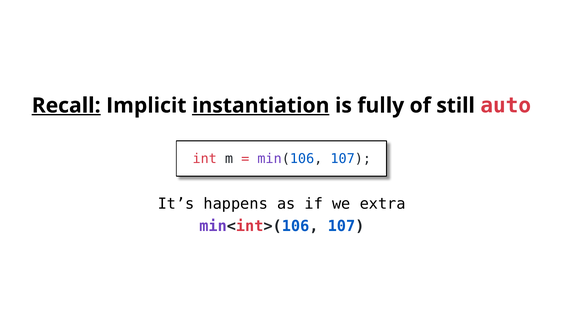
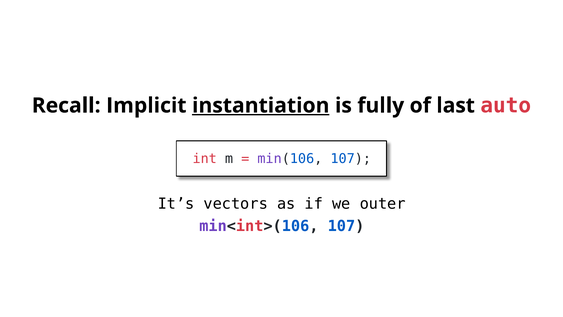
Recall underline: present -> none
still: still -> last
happens: happens -> vectors
extra: extra -> outer
